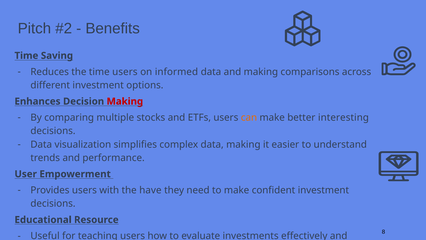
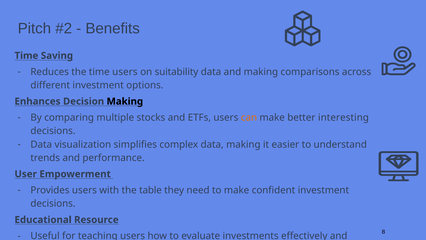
informed: informed -> suitability
Making at (125, 101) colour: red -> black
have: have -> table
